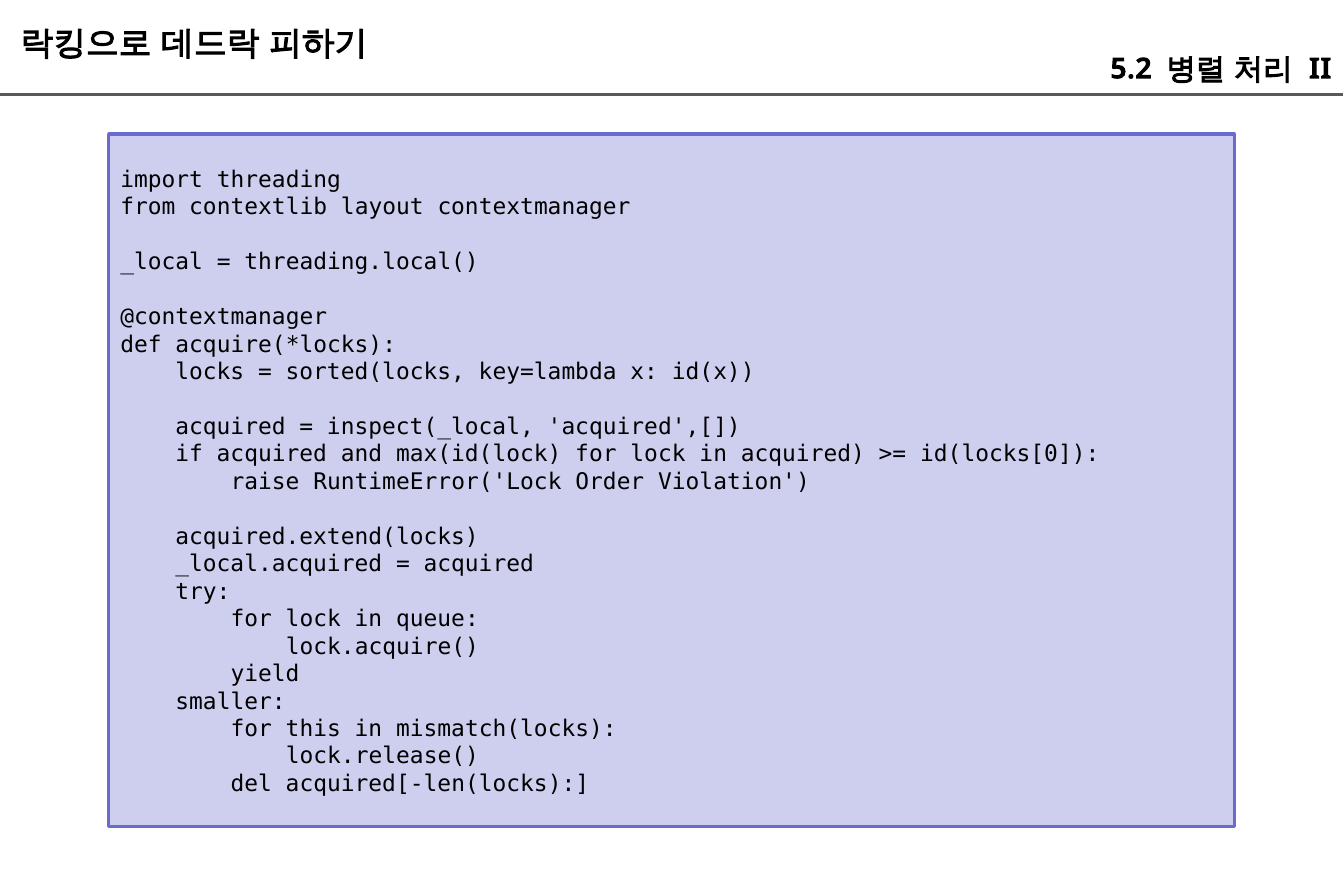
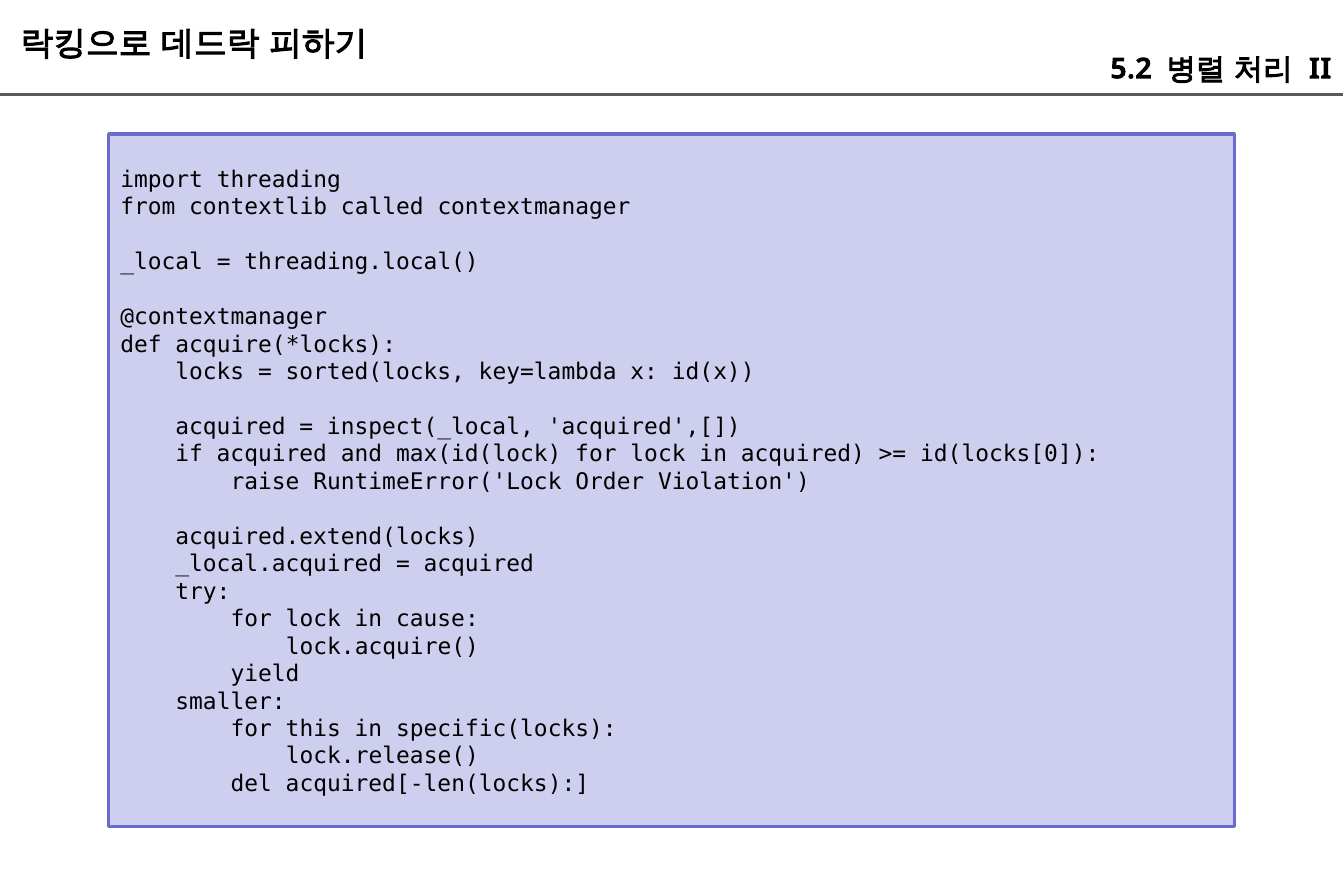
layout: layout -> called
queue: queue -> cause
mismatch(locks: mismatch(locks -> specific(locks
